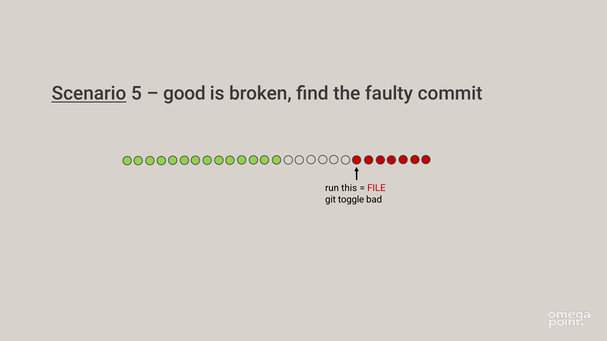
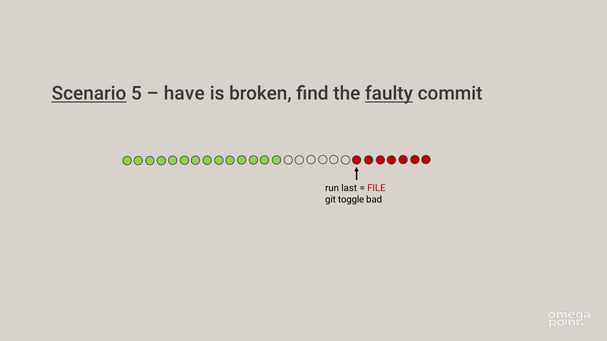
good: good -> have
faulty underline: none -> present
this: this -> last
